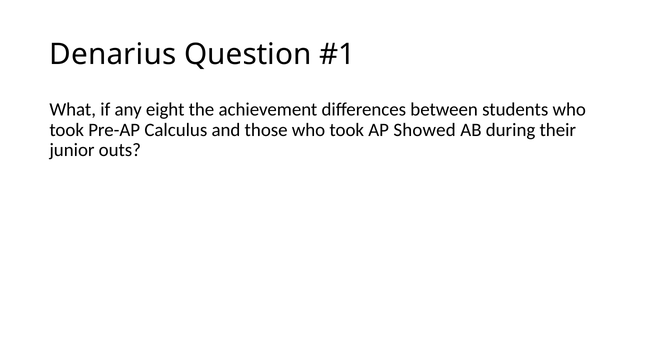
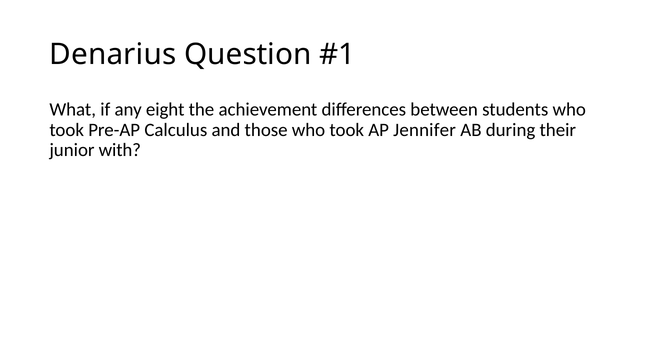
Showed: Showed -> Jennifer
outs: outs -> with
